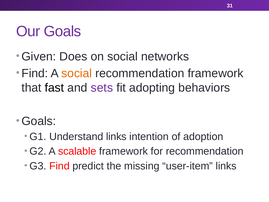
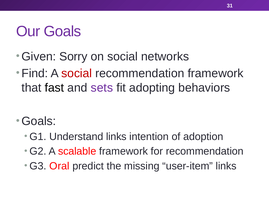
Does: Does -> Sorry
social at (77, 73) colour: orange -> red
G3 Find: Find -> Oral
